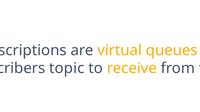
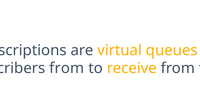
topic at (67, 68): topic -> from
